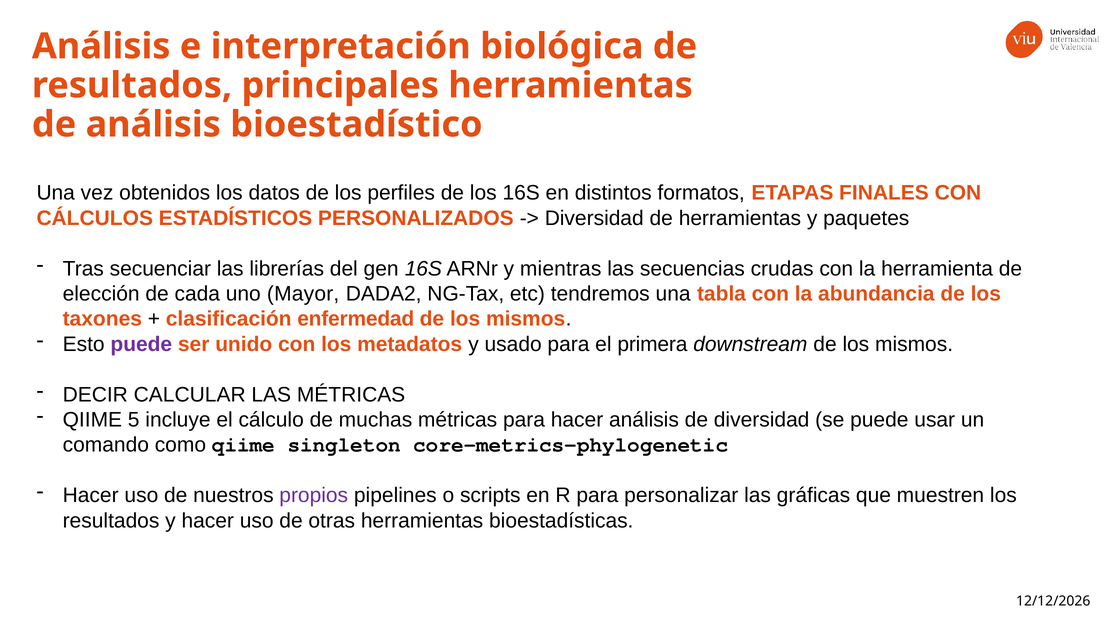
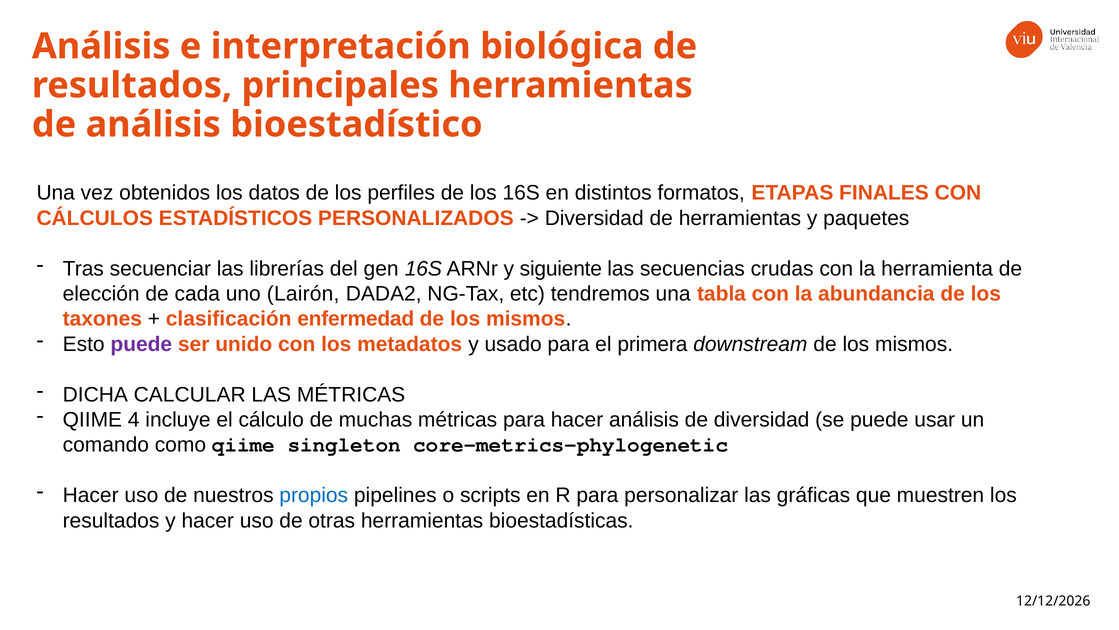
mientras: mientras -> siguiente
Mayor: Mayor -> Lairón
DECIR: DECIR -> DICHA
5: 5 -> 4
propios colour: purple -> blue
